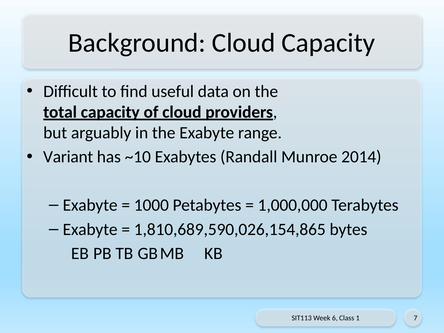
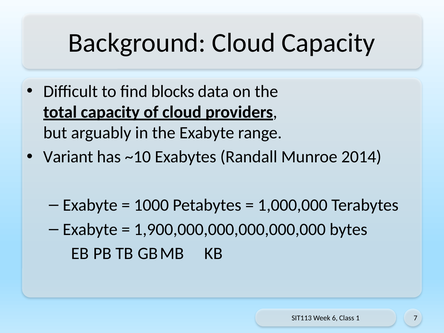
useful: useful -> blocks
1,810,689,590,026,154,865: 1,810,689,590,026,154,865 -> 1,900,000,000,000,000,000
